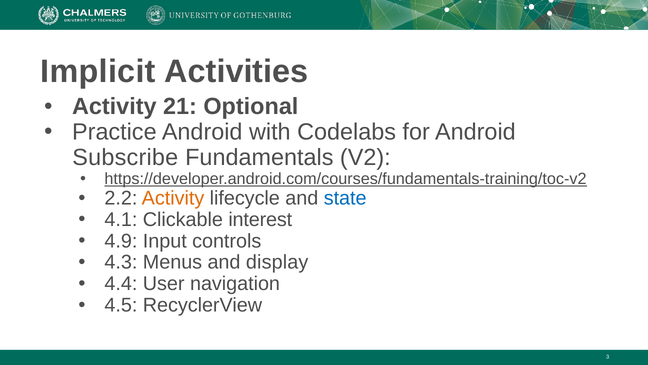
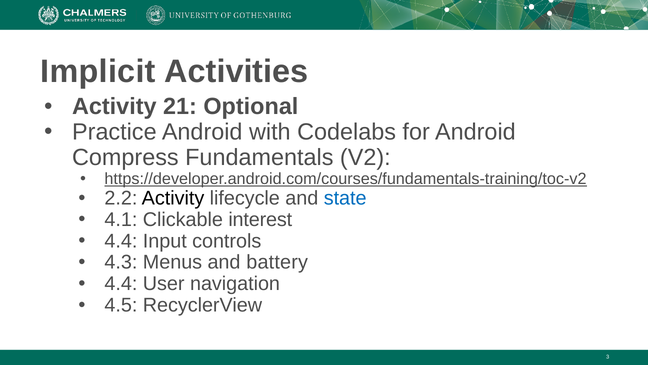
Subscribe: Subscribe -> Compress
Activity at (173, 198) colour: orange -> black
4.9 at (121, 241): 4.9 -> 4.4
display: display -> battery
